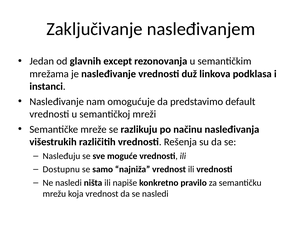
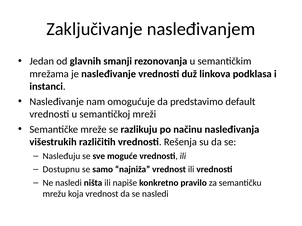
except: except -> smanji
